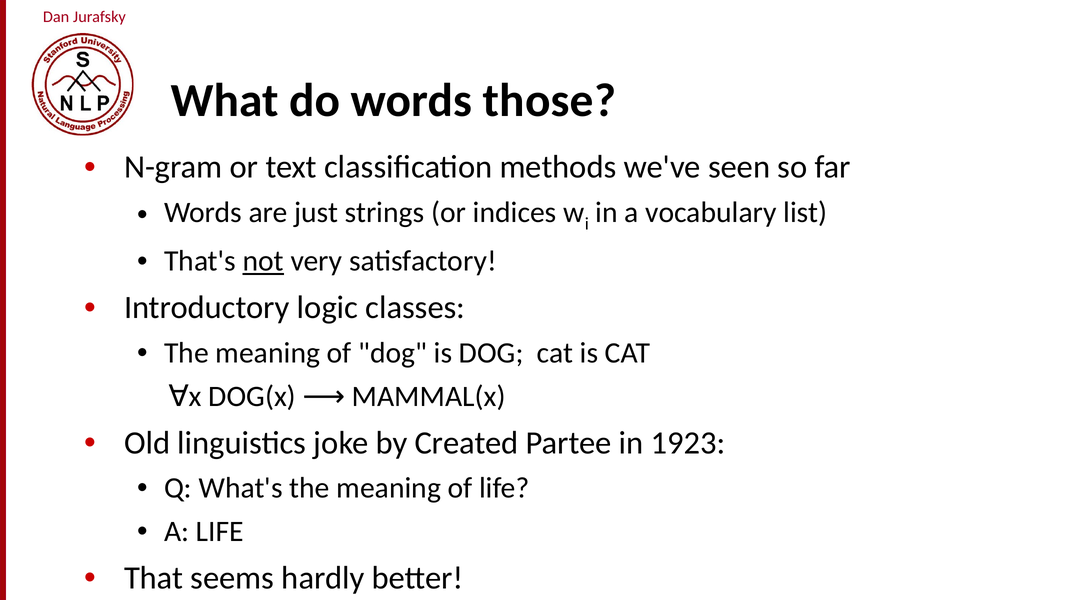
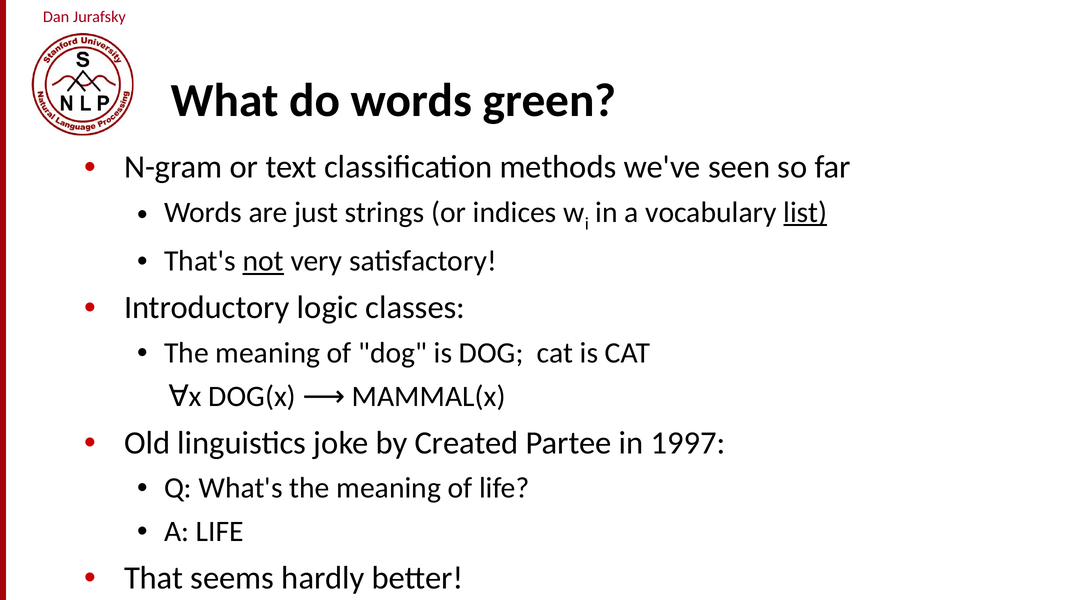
those: those -> green
list underline: none -> present
1923: 1923 -> 1997
